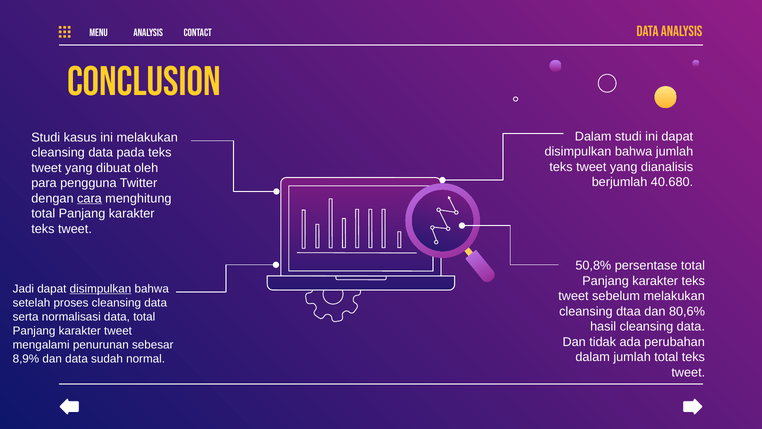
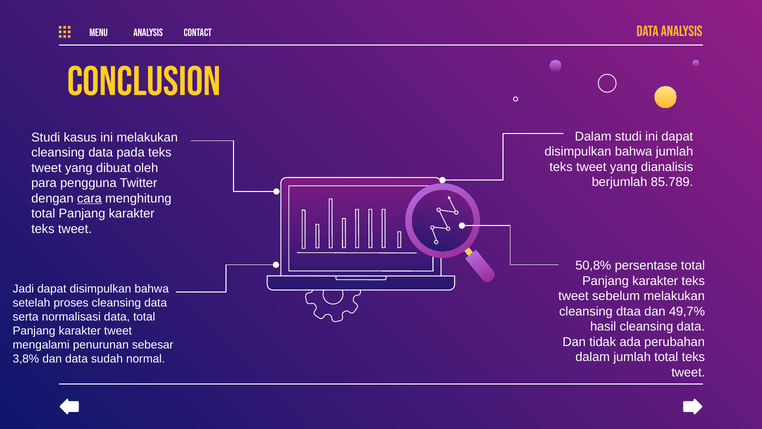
40.680: 40.680 -> 85.789
disimpulkan at (100, 289) underline: present -> none
80,6%: 80,6% -> 49,7%
8,9%: 8,9% -> 3,8%
